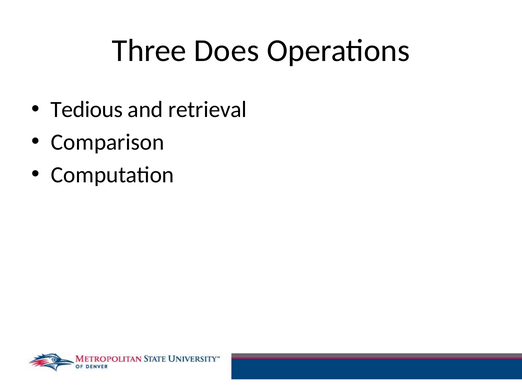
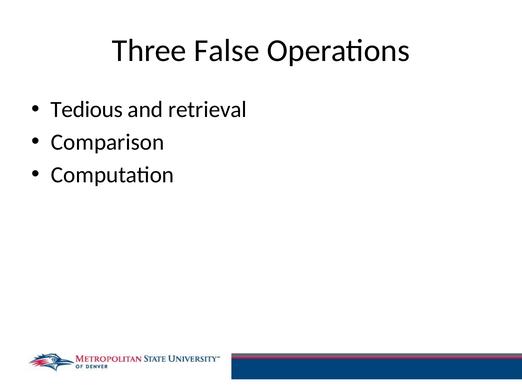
Does: Does -> False
